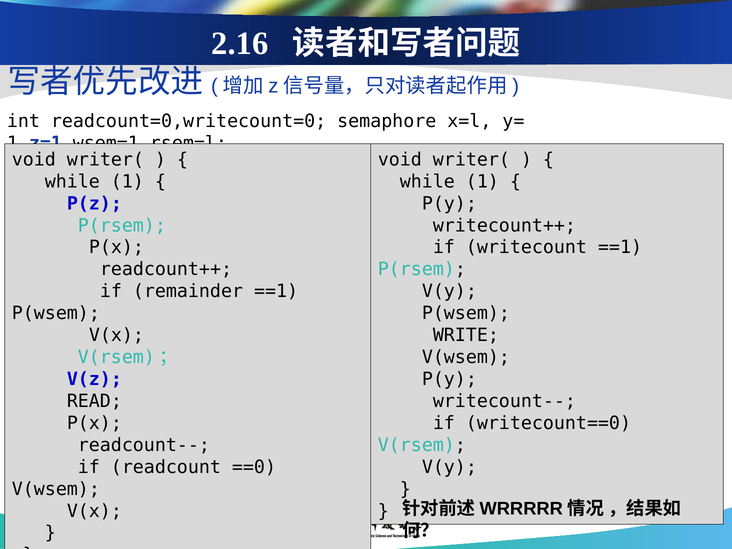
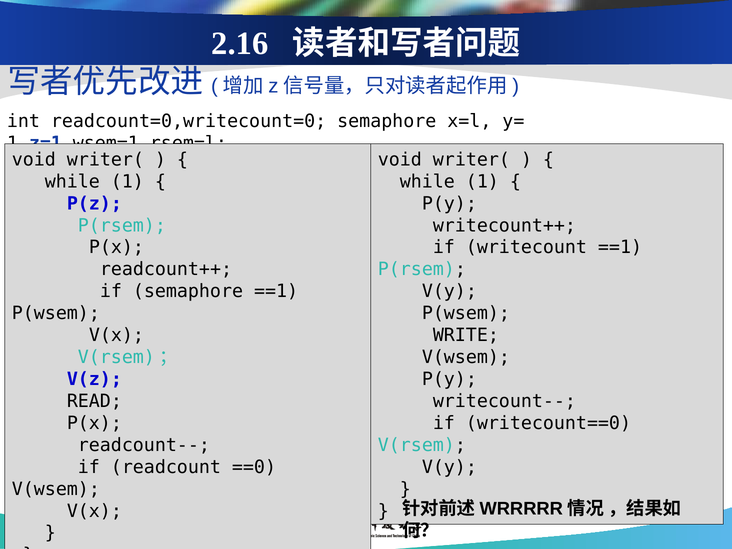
if remainder: remainder -> semaphore
